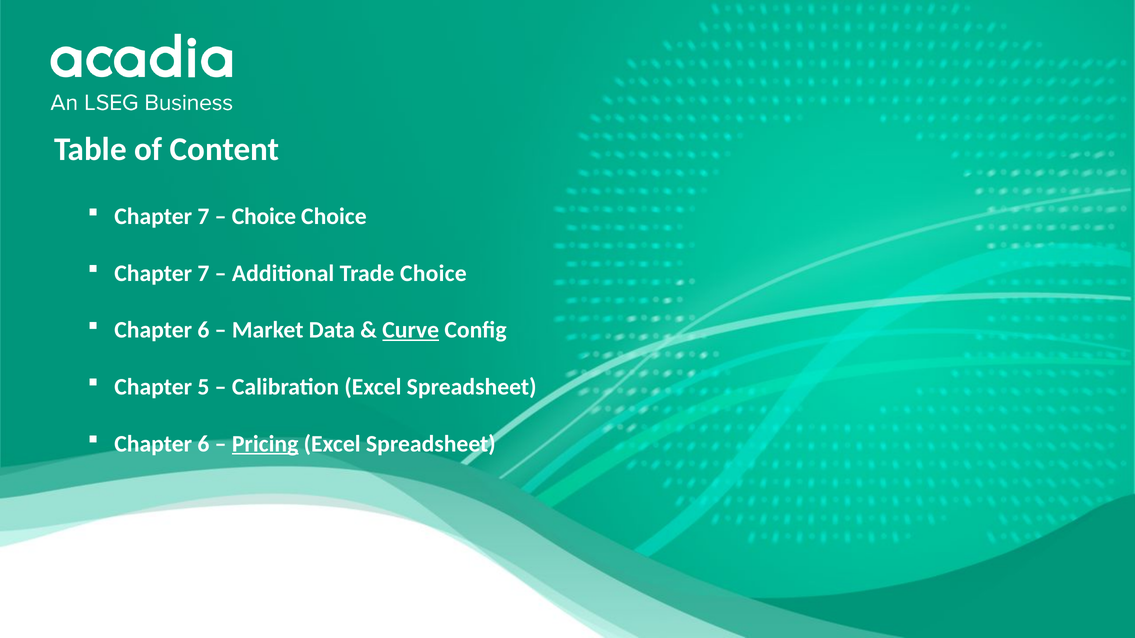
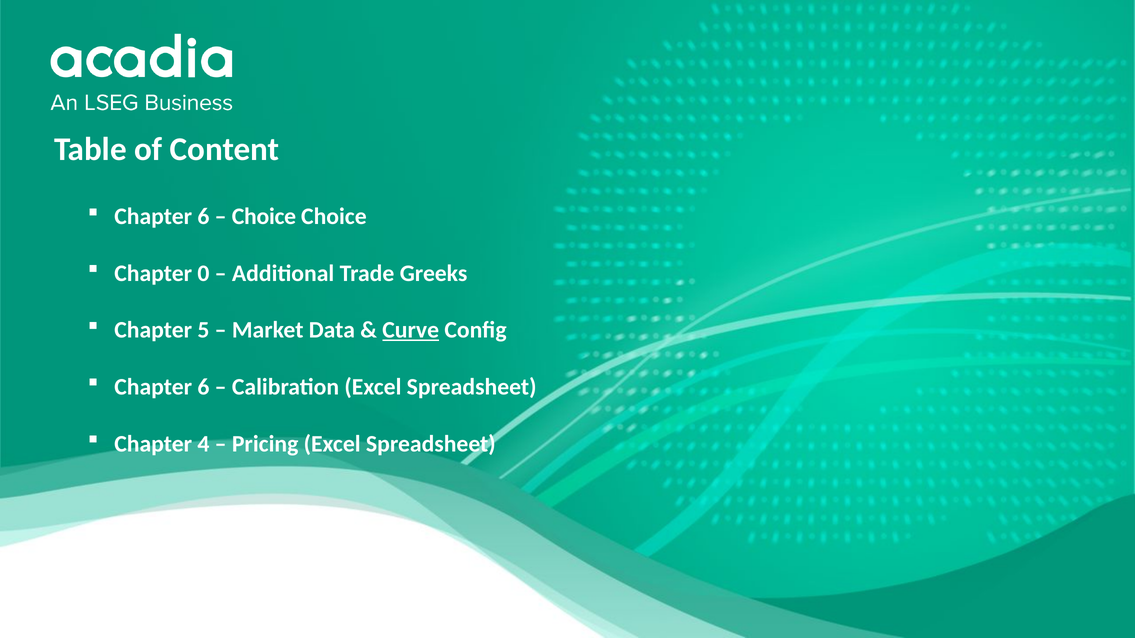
7 at (203, 217): 7 -> 6
7 at (203, 274): 7 -> 0
Trade Choice: Choice -> Greeks
6 at (203, 330): 6 -> 5
5 at (203, 387): 5 -> 6
6 at (203, 444): 6 -> 4
Pricing underline: present -> none
